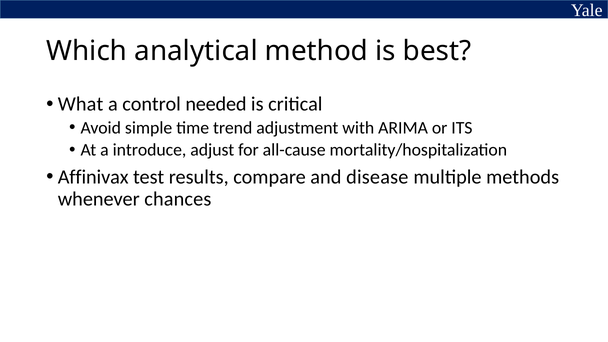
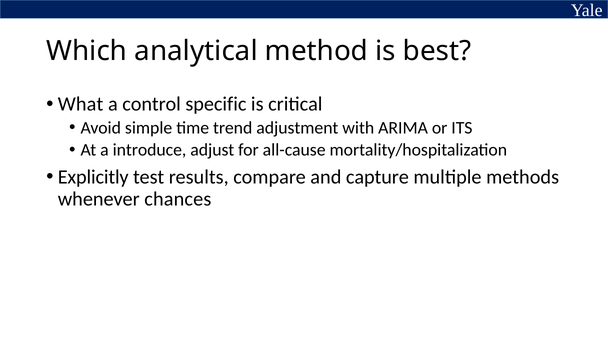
needed: needed -> specific
Affinivax: Affinivax -> Explicitly
disease: disease -> capture
